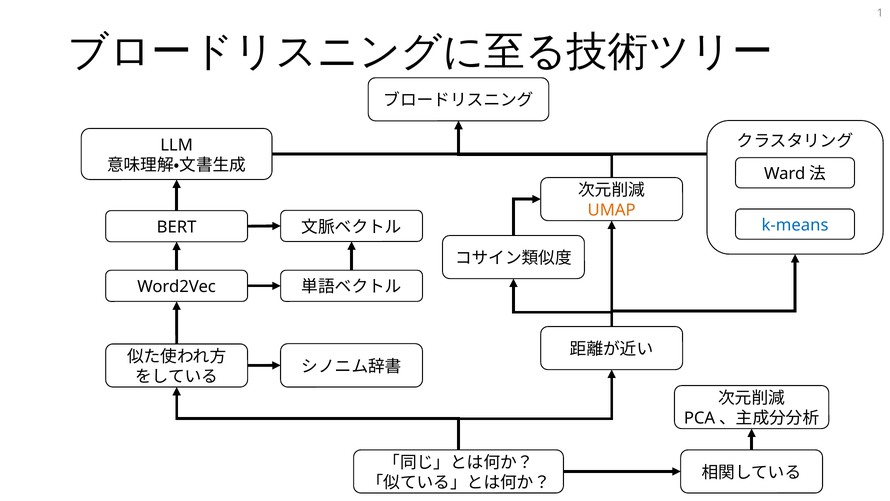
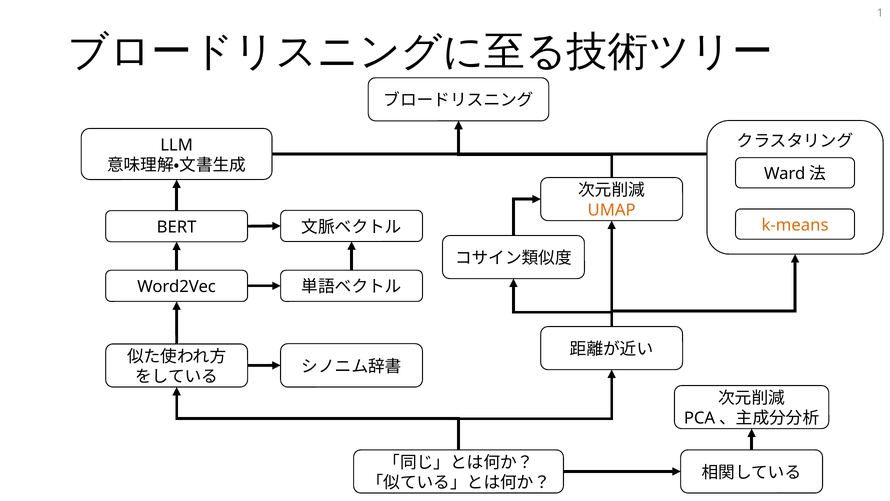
k-means colour: blue -> orange
